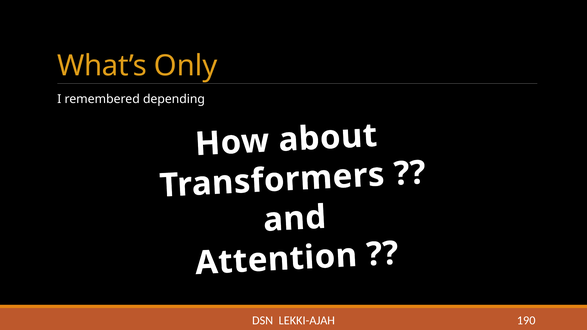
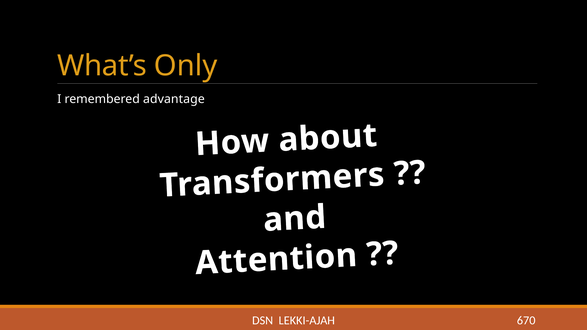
depending: depending -> advantage
190: 190 -> 670
